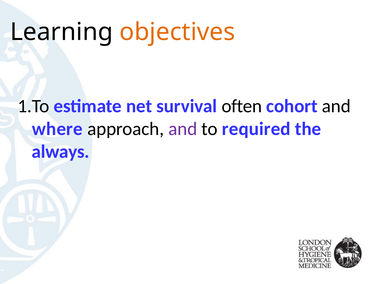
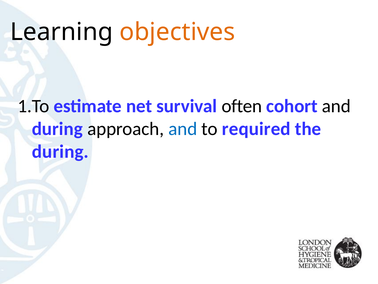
where at (57, 129): where -> during
and at (183, 129) colour: purple -> blue
always at (61, 151): always -> during
